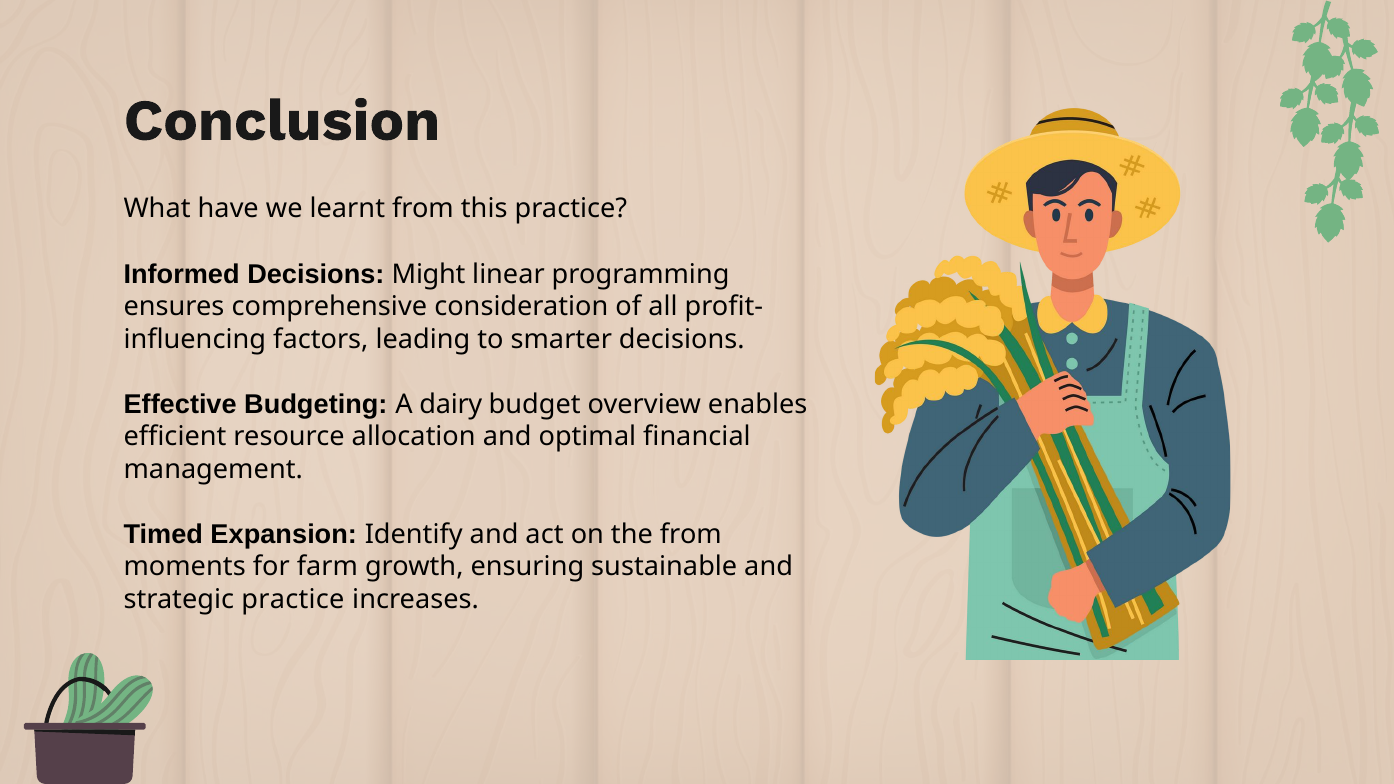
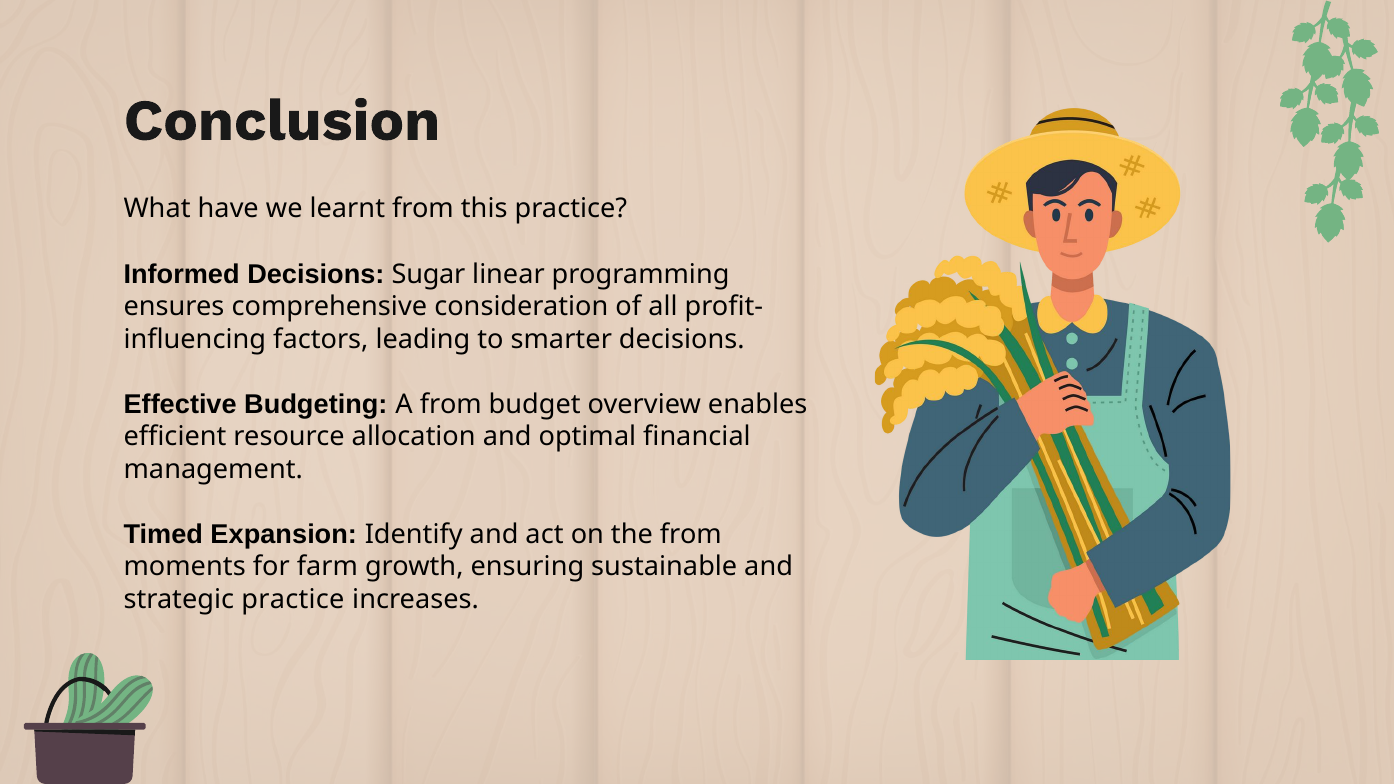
Might: Might -> Sugar
A dairy: dairy -> from
